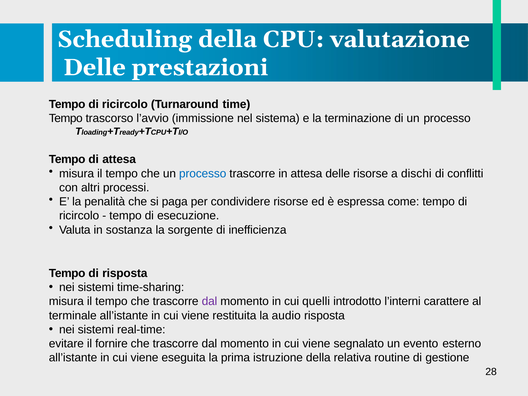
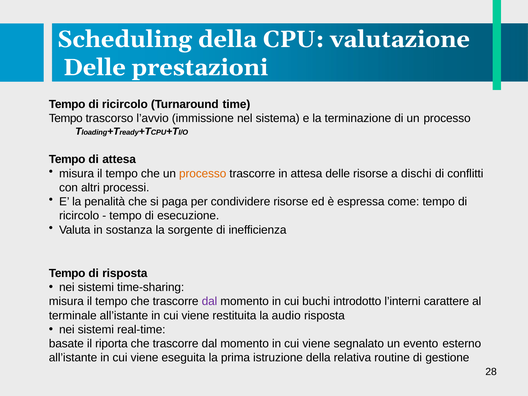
processo at (203, 173) colour: blue -> orange
quelli: quelli -> buchi
evitare: evitare -> basate
fornire: fornire -> riporta
